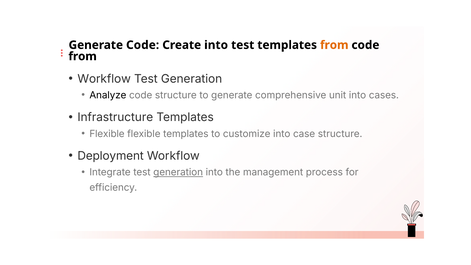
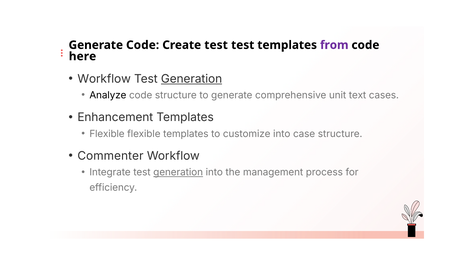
Create into: into -> test
from at (334, 45) colour: orange -> purple
from at (83, 56): from -> here
Generation at (192, 79) underline: none -> present
unit into: into -> text
Infrastructure: Infrastructure -> Enhancement
Deployment: Deployment -> Commenter
